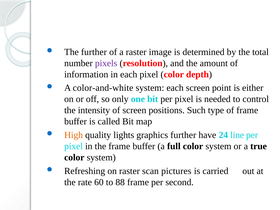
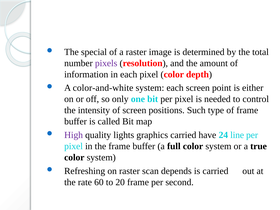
The further: further -> special
High colour: orange -> purple
graphics further: further -> carried
pictures: pictures -> depends
88: 88 -> 20
